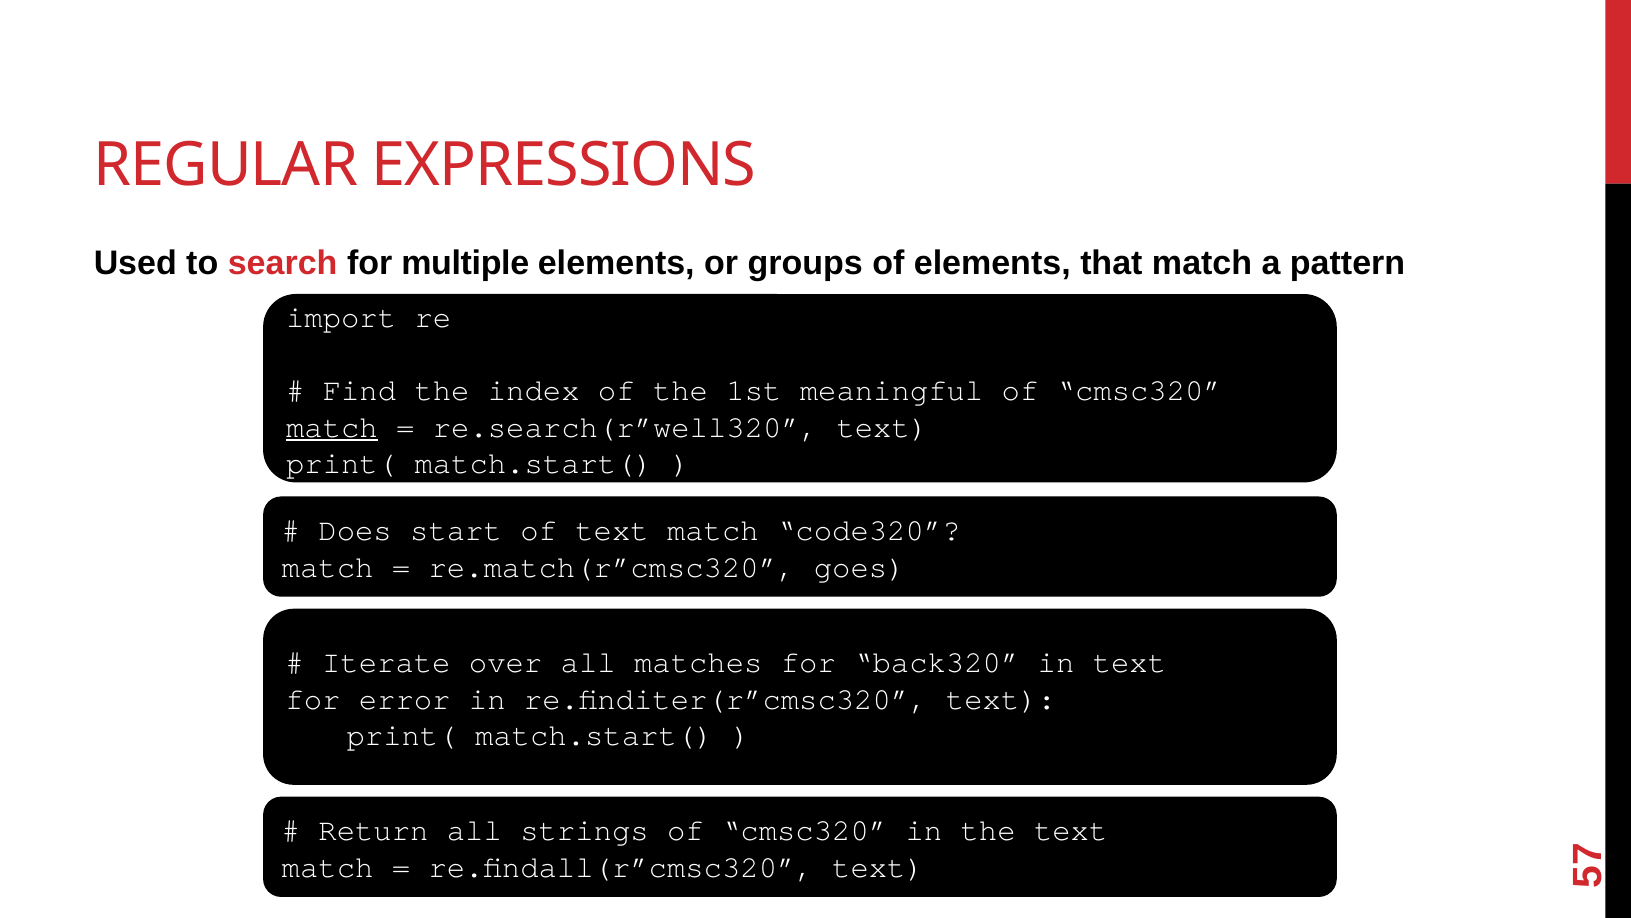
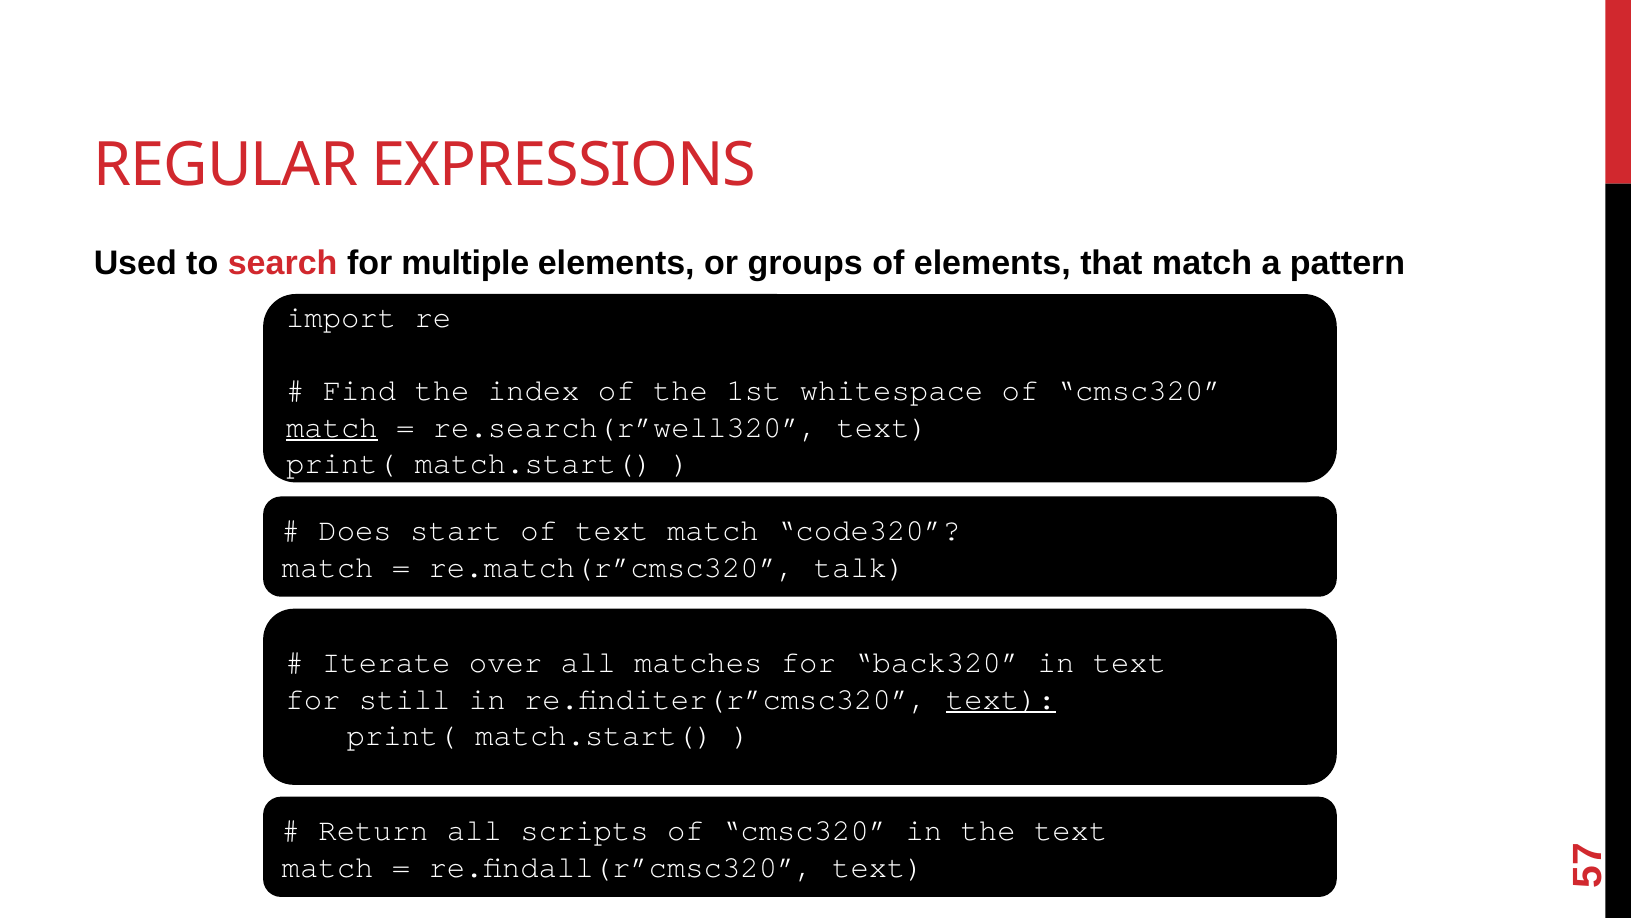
meaningful: meaningful -> whitespace
goes: goes -> talk
error: error -> still
text at (1001, 698) underline: none -> present
strings: strings -> scripts
